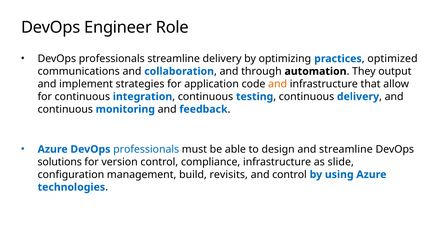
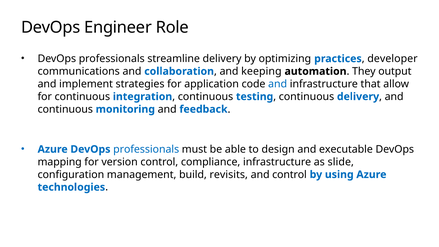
optimized: optimized -> developer
through: through -> keeping
and at (278, 84) colour: orange -> blue
and streamline: streamline -> executable
solutions: solutions -> mapping
